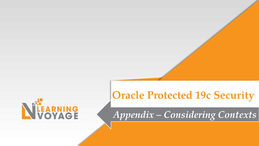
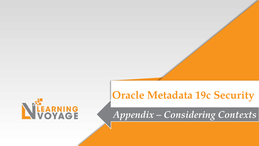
Protected: Protected -> Metadata
